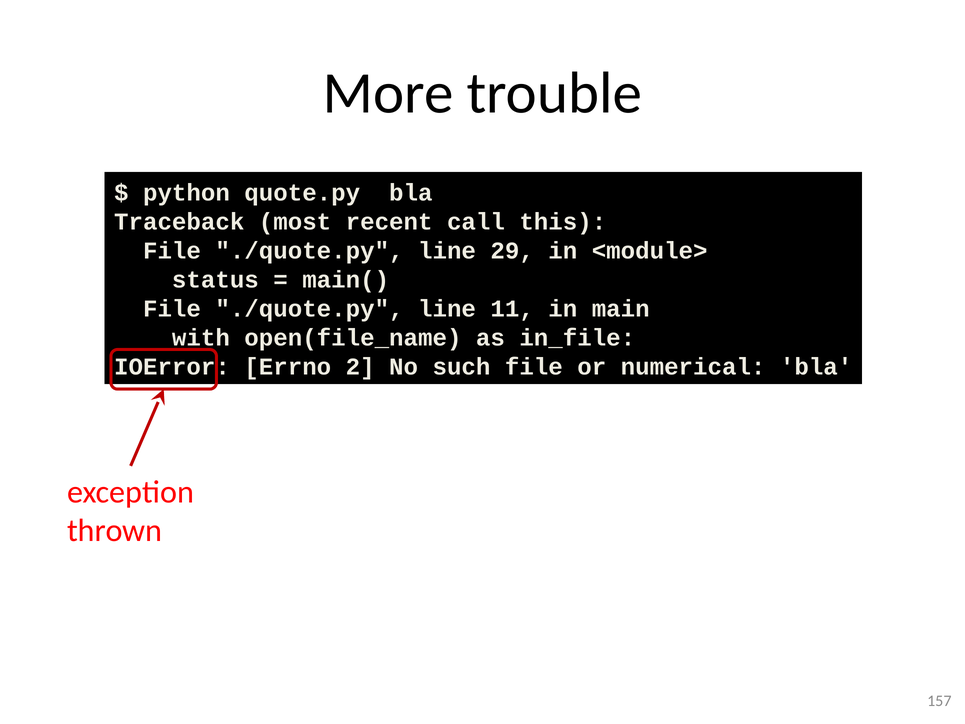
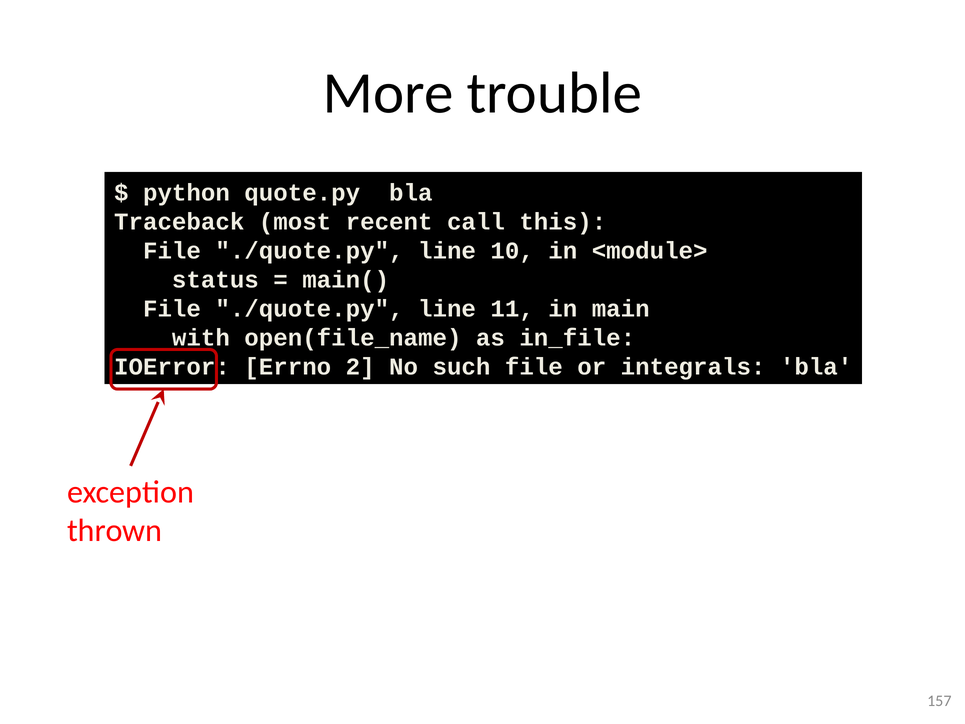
29: 29 -> 10
numerical: numerical -> integrals
